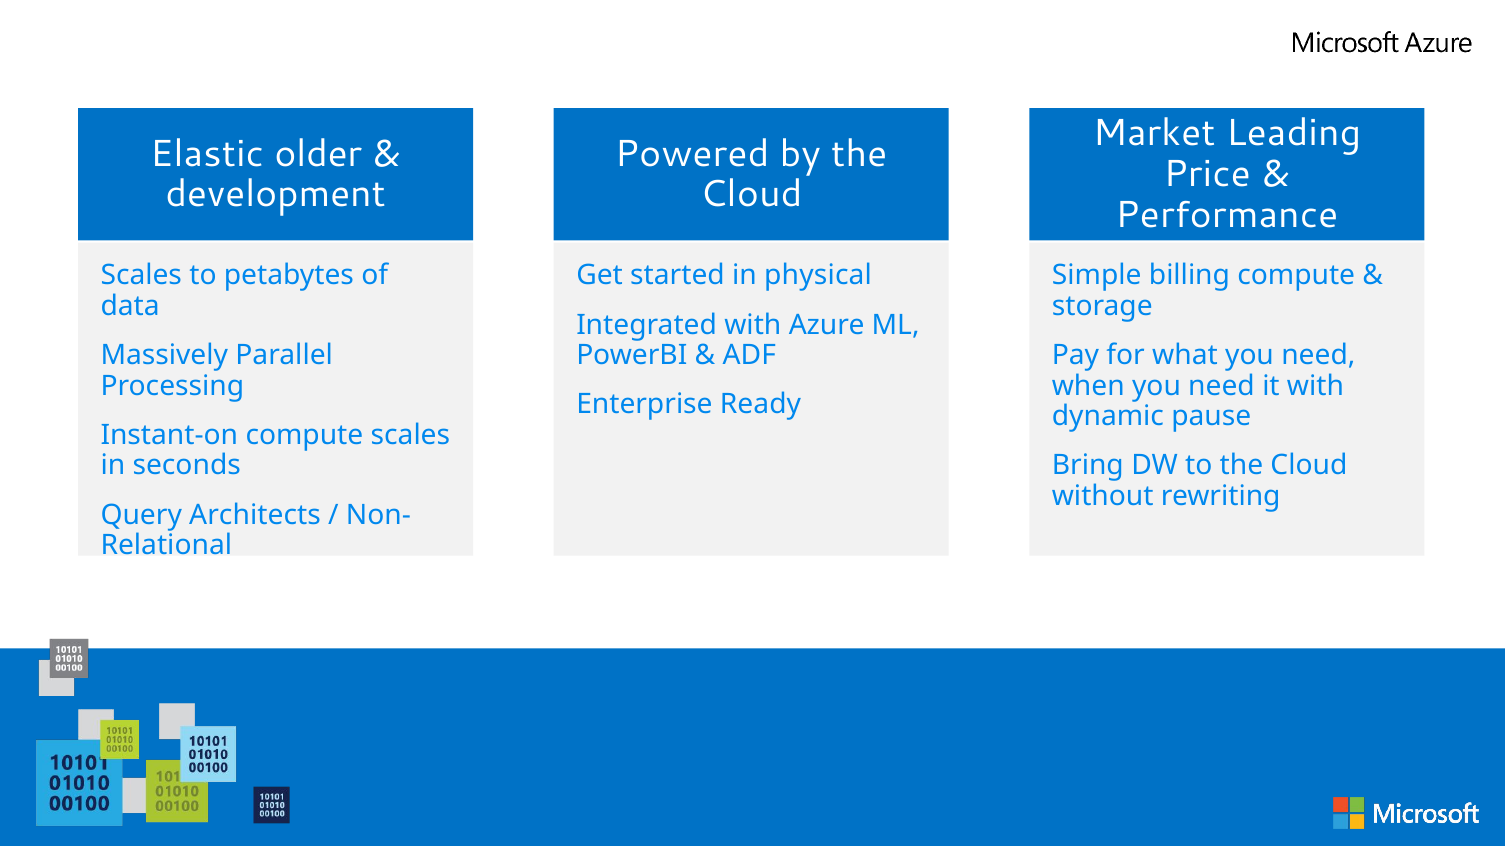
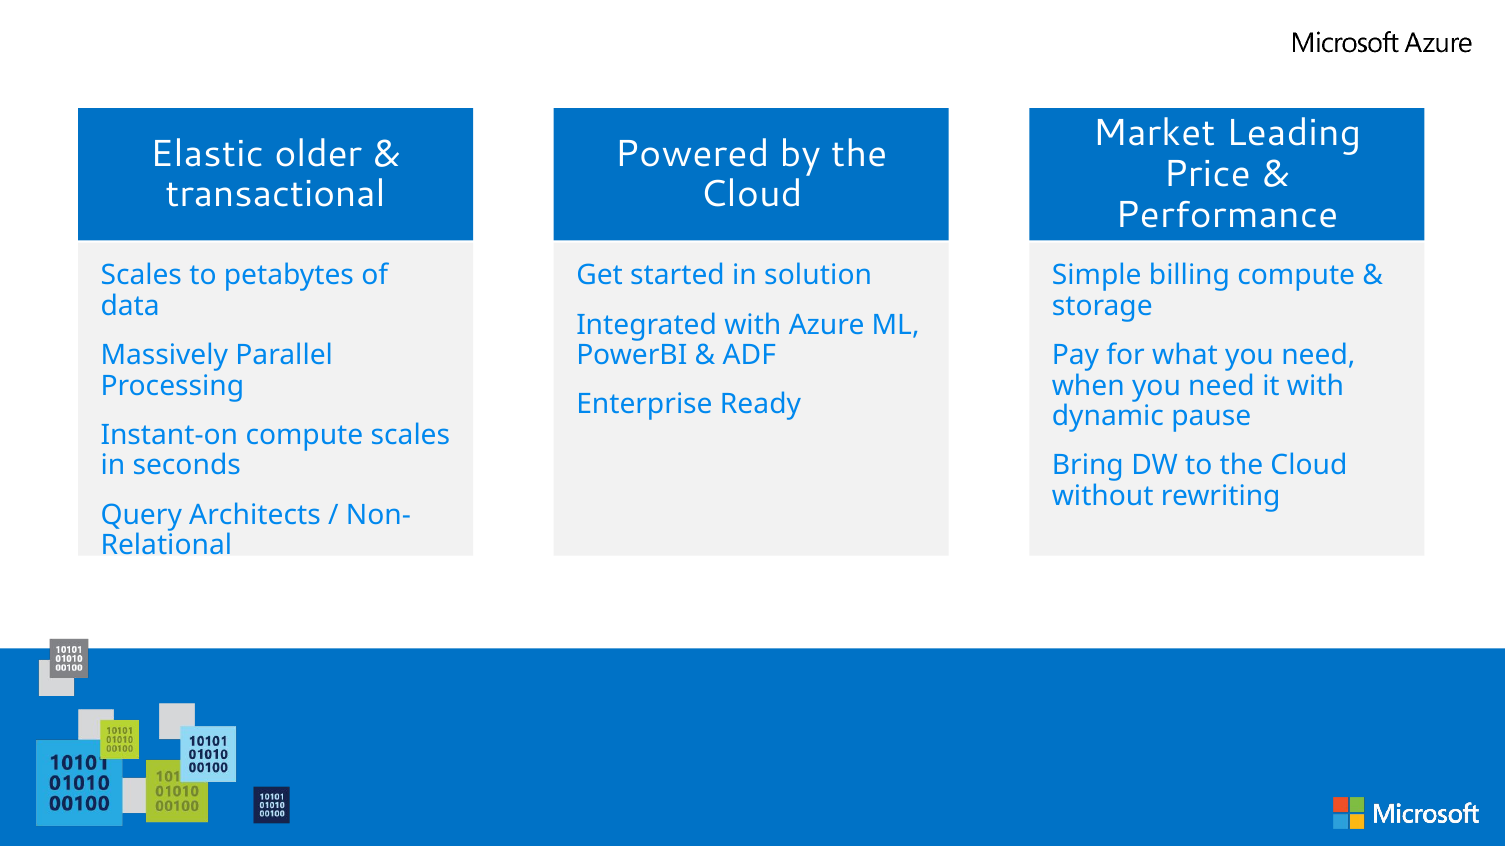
development: development -> transactional
physical: physical -> solution
